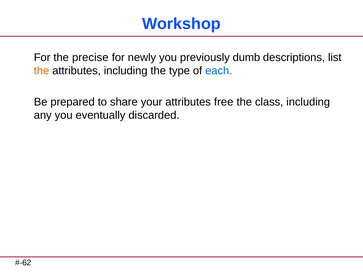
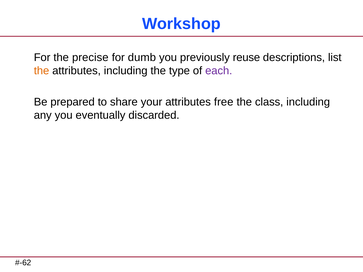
newly: newly -> dumb
dumb: dumb -> reuse
each colour: blue -> purple
